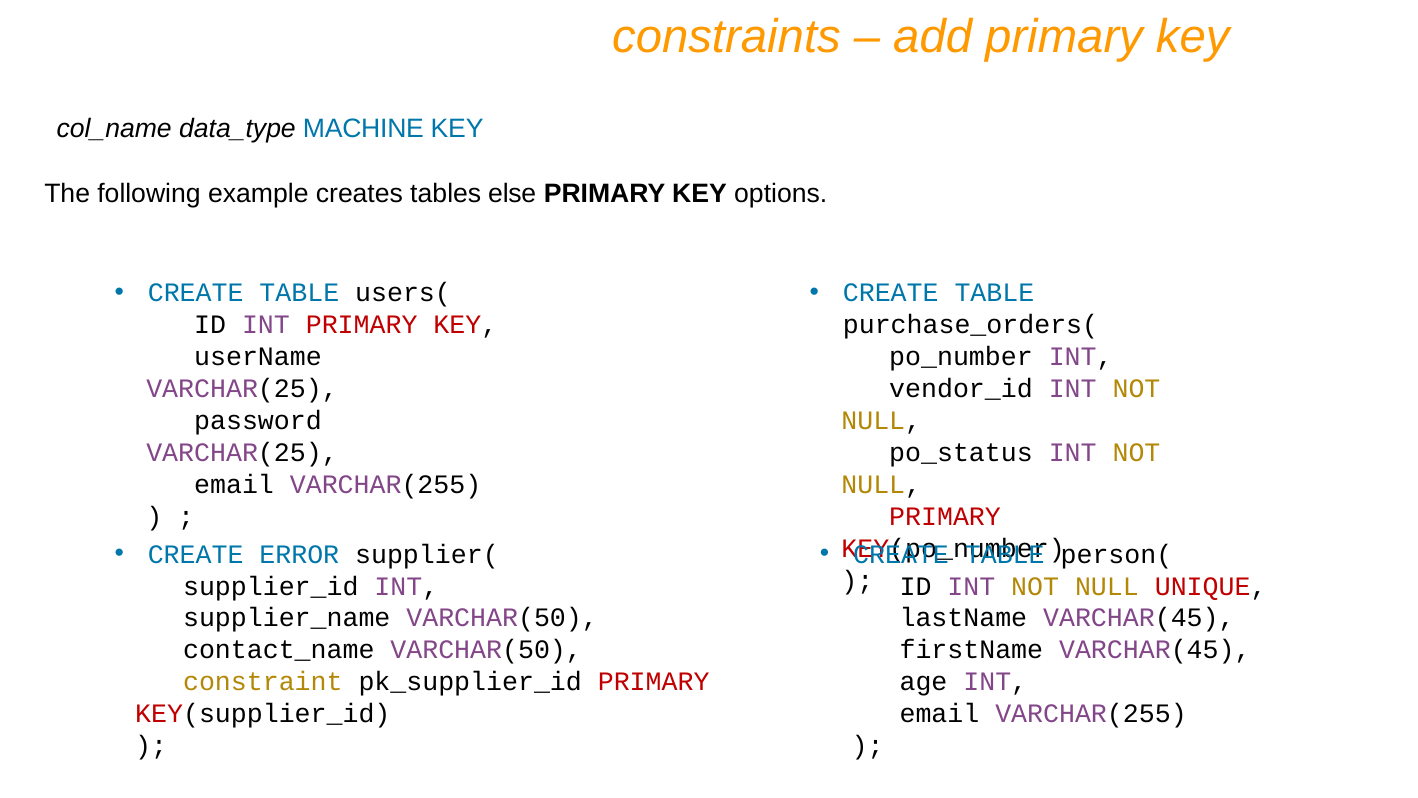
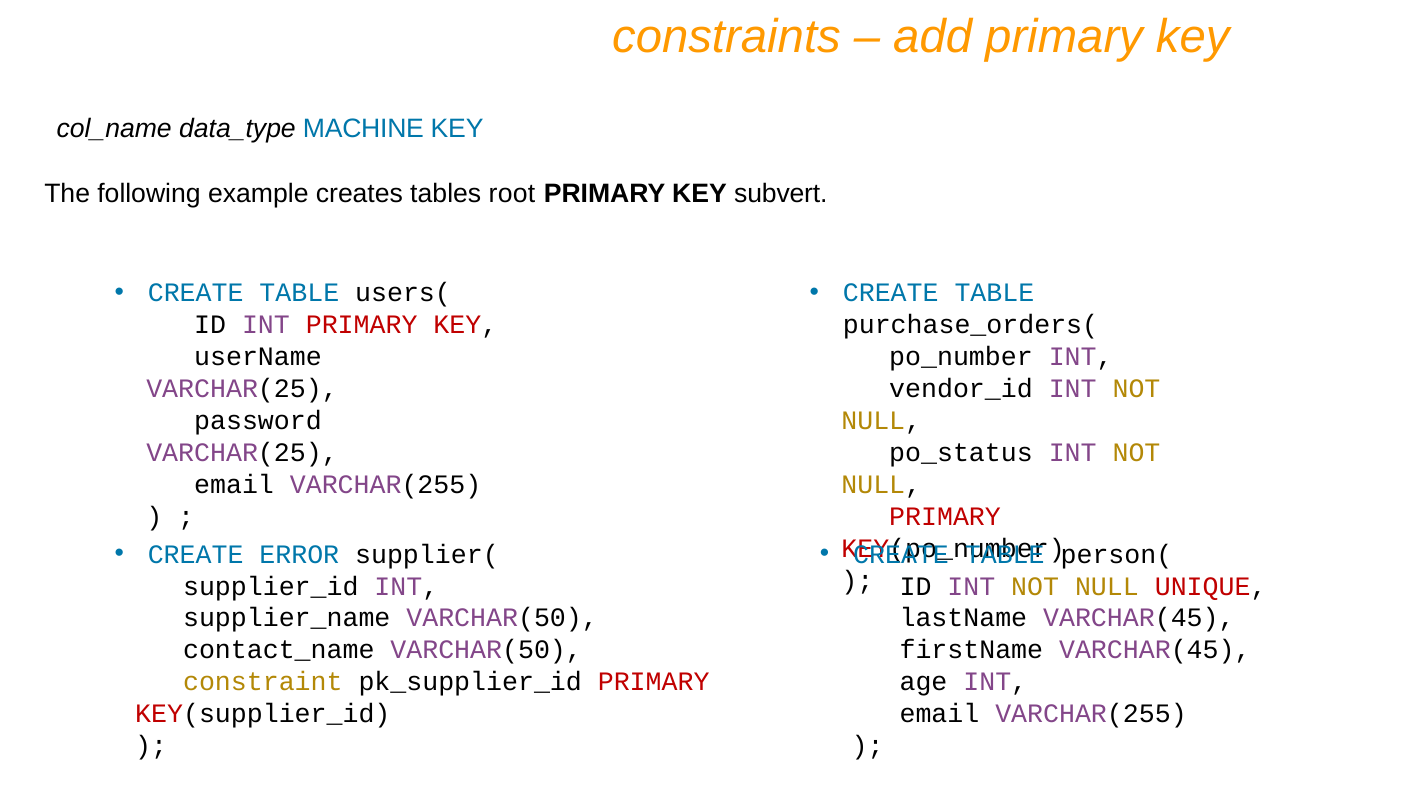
else: else -> root
options: options -> subvert
